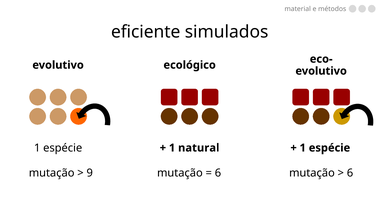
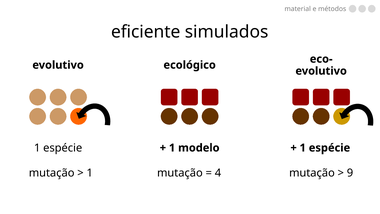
natural: natural -> modelo
9 at (90, 173): 9 -> 1
6 at (218, 173): 6 -> 4
6 at (350, 173): 6 -> 9
